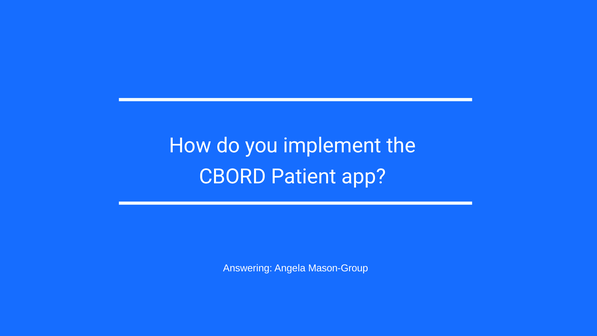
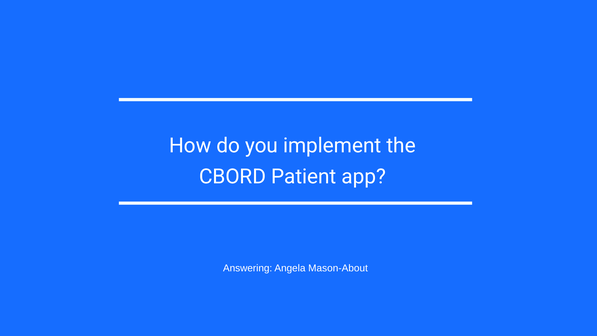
Mason-Group: Mason-Group -> Mason-About
